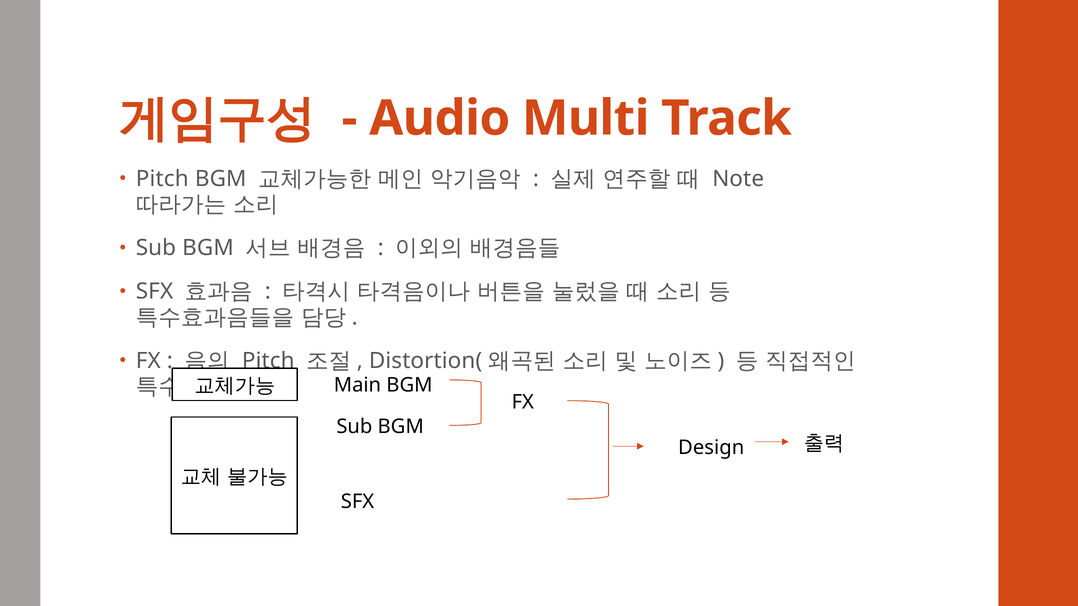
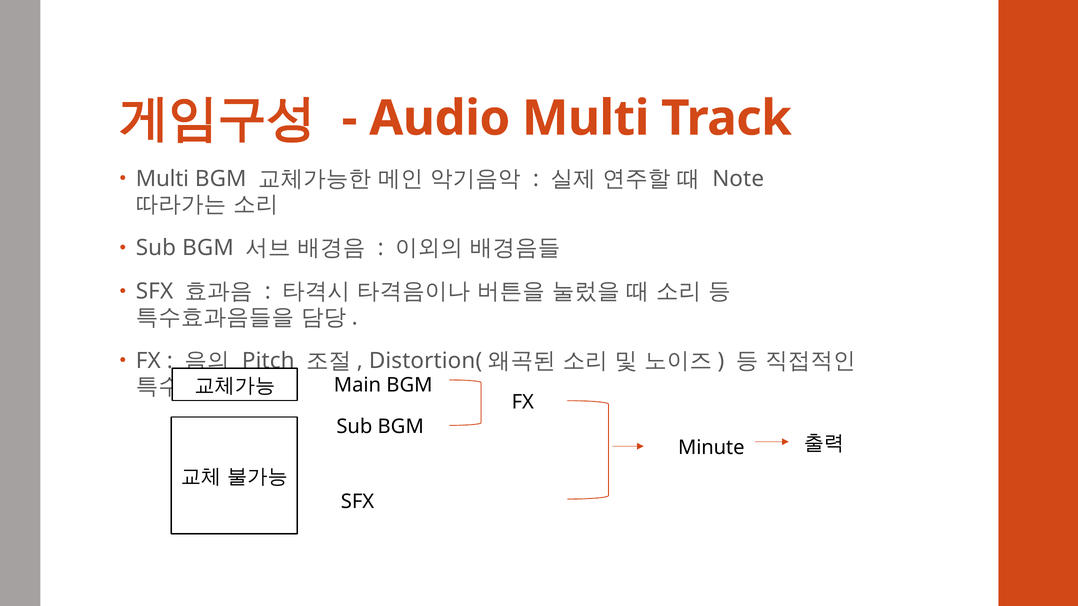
Pitch at (162, 179): Pitch -> Multi
Design: Design -> Minute
